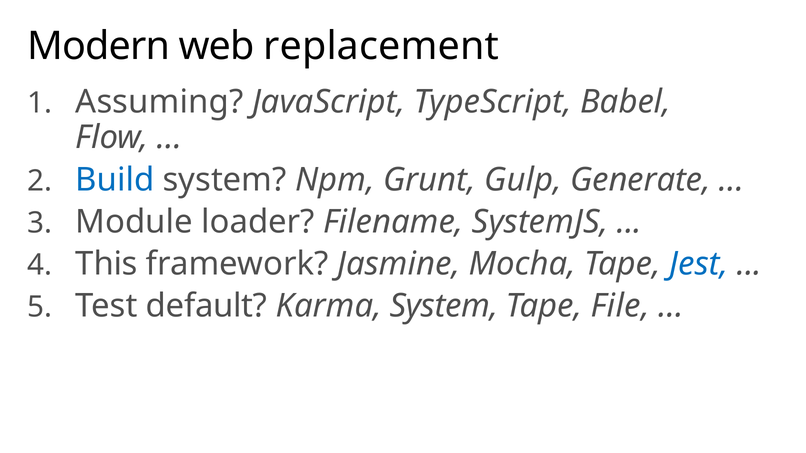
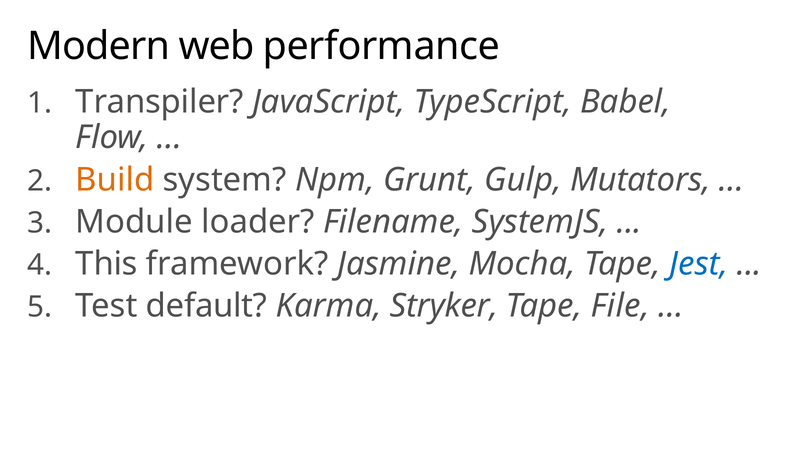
replacement: replacement -> performance
Assuming: Assuming -> Transpiler
Build colour: blue -> orange
Generate: Generate -> Mutators
Karma System: System -> Stryker
